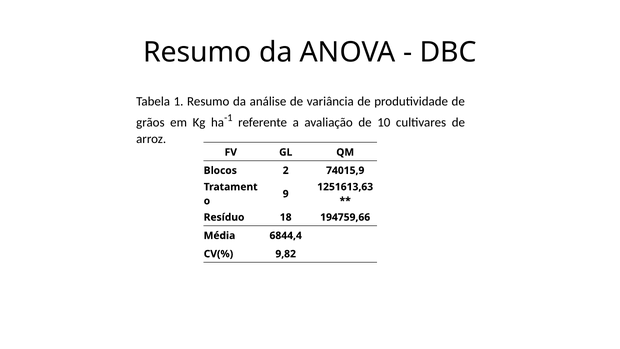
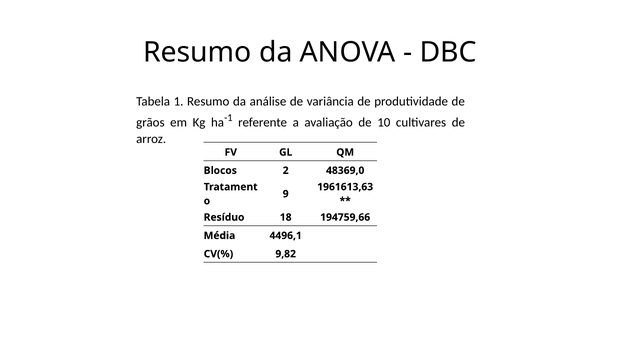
74015,9: 74015,9 -> 48369,0
1251613,63: 1251613,63 -> 1961613,63
6844,4: 6844,4 -> 4496,1
